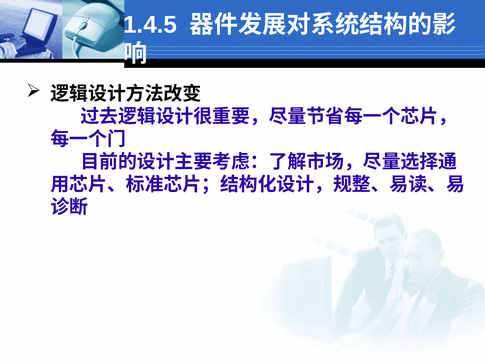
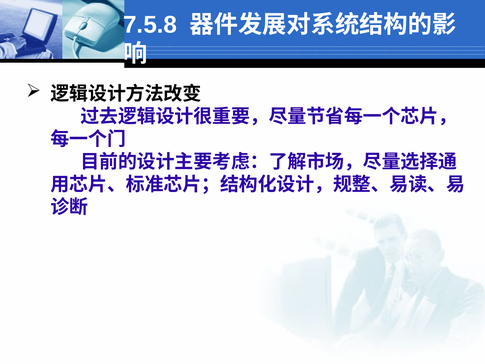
1.4.5: 1.4.5 -> 7.5.8
